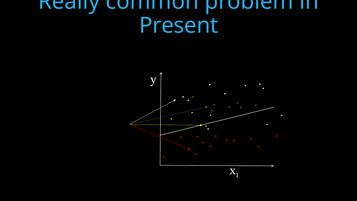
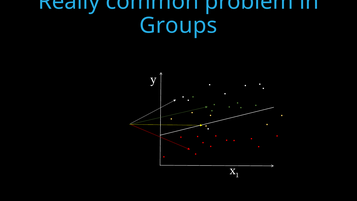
Present: Present -> Groups
